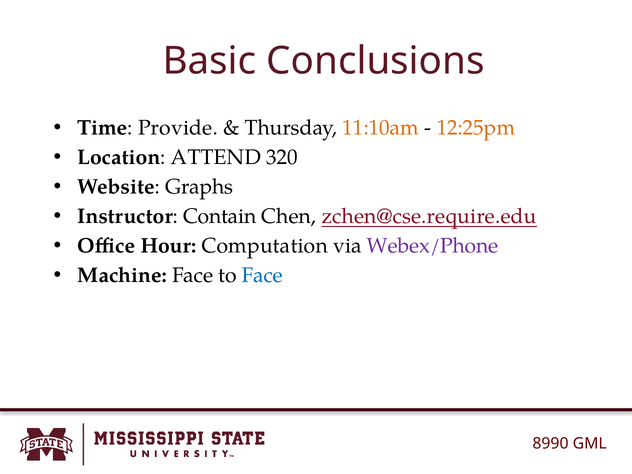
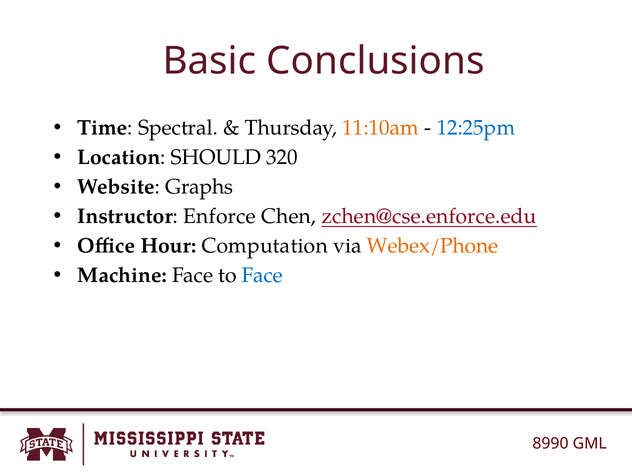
Provide: Provide -> Spectral
12:25pm colour: orange -> blue
ATTEND: ATTEND -> SHOULD
Contain: Contain -> Enforce
zchen@cse.require.edu: zchen@cse.require.edu -> zchen@cse.enforce.edu
Webex/Phone colour: purple -> orange
